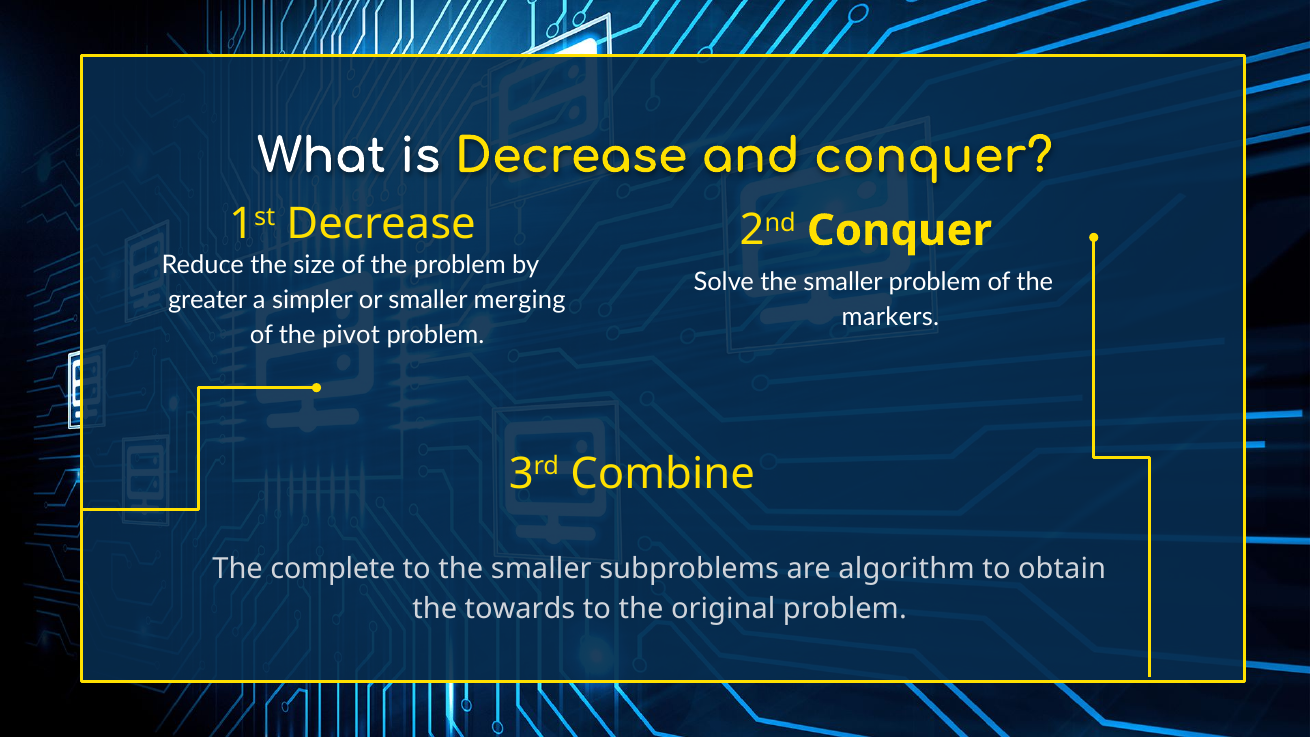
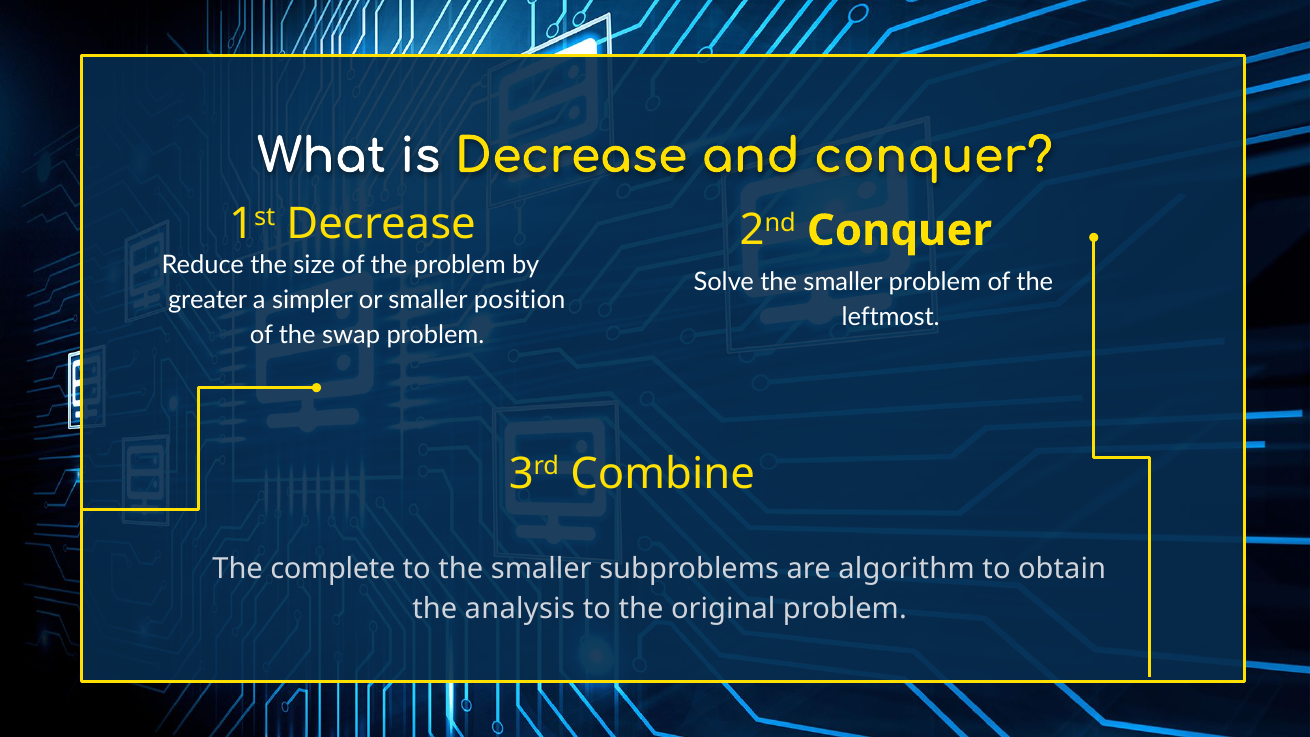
merging: merging -> position
markers: markers -> leftmost
pivot: pivot -> swap
towards: towards -> analysis
